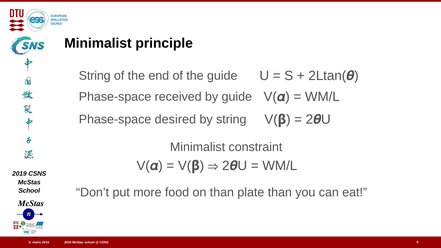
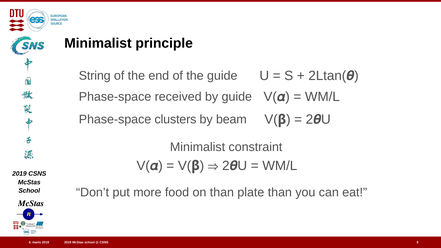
desired: desired -> clusters
by string: string -> beam
